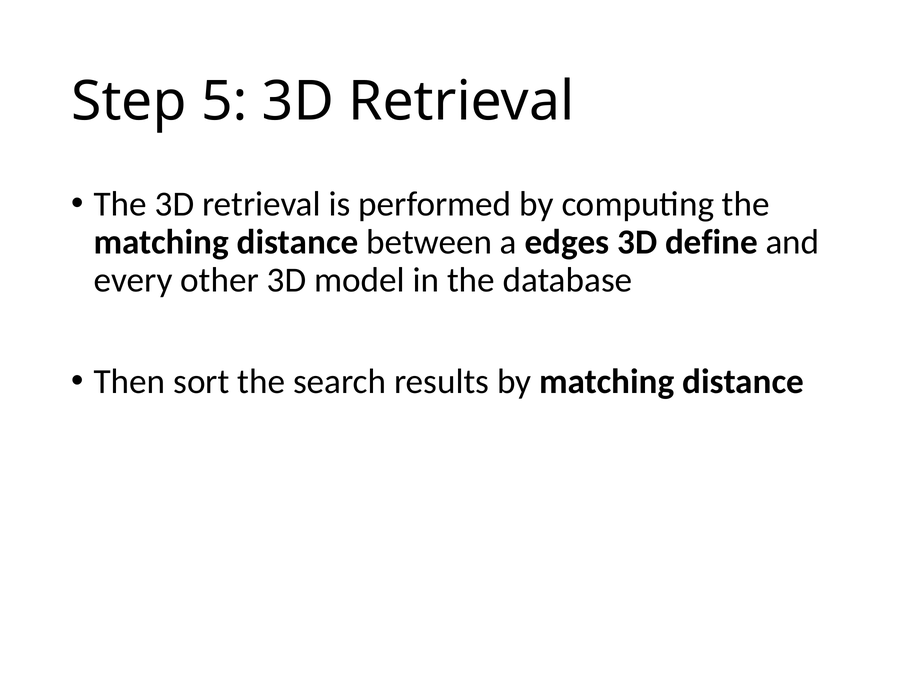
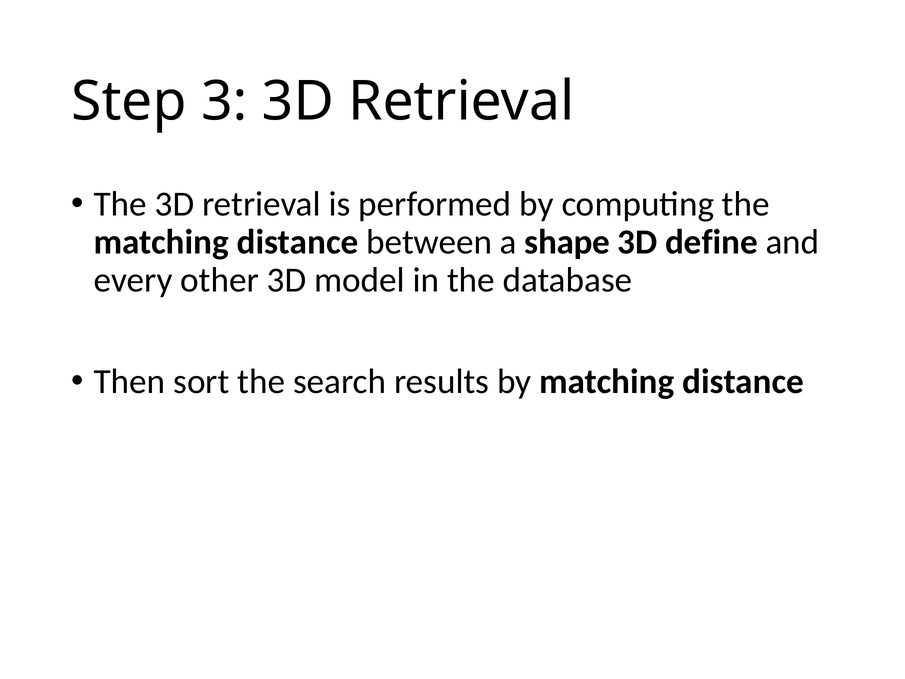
5: 5 -> 3
edges: edges -> shape
